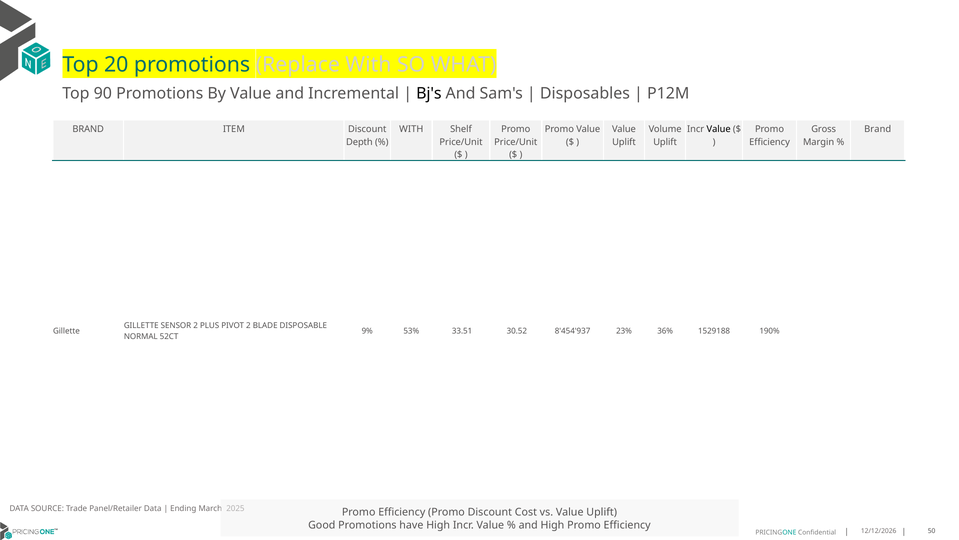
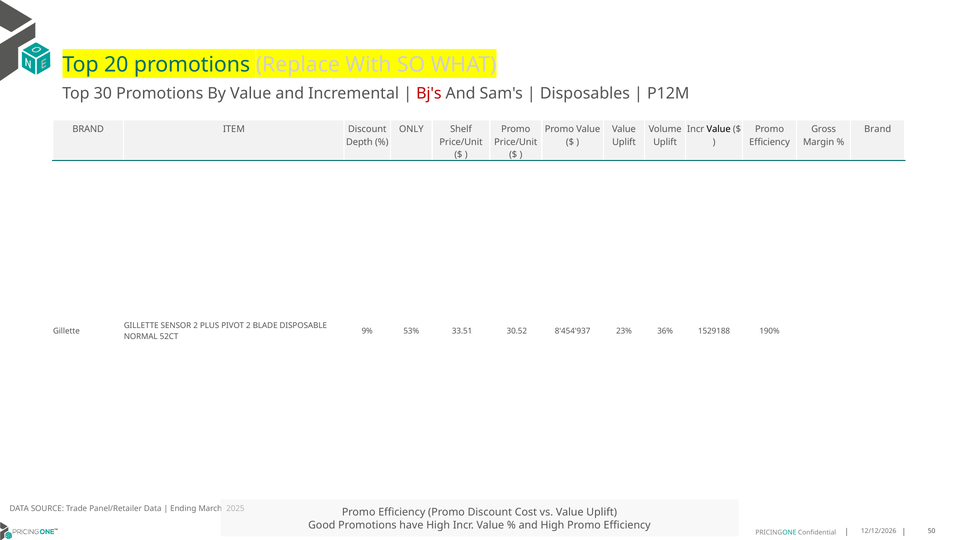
90: 90 -> 30
Bj's colour: black -> red
WITH at (411, 129): WITH -> ONLY
